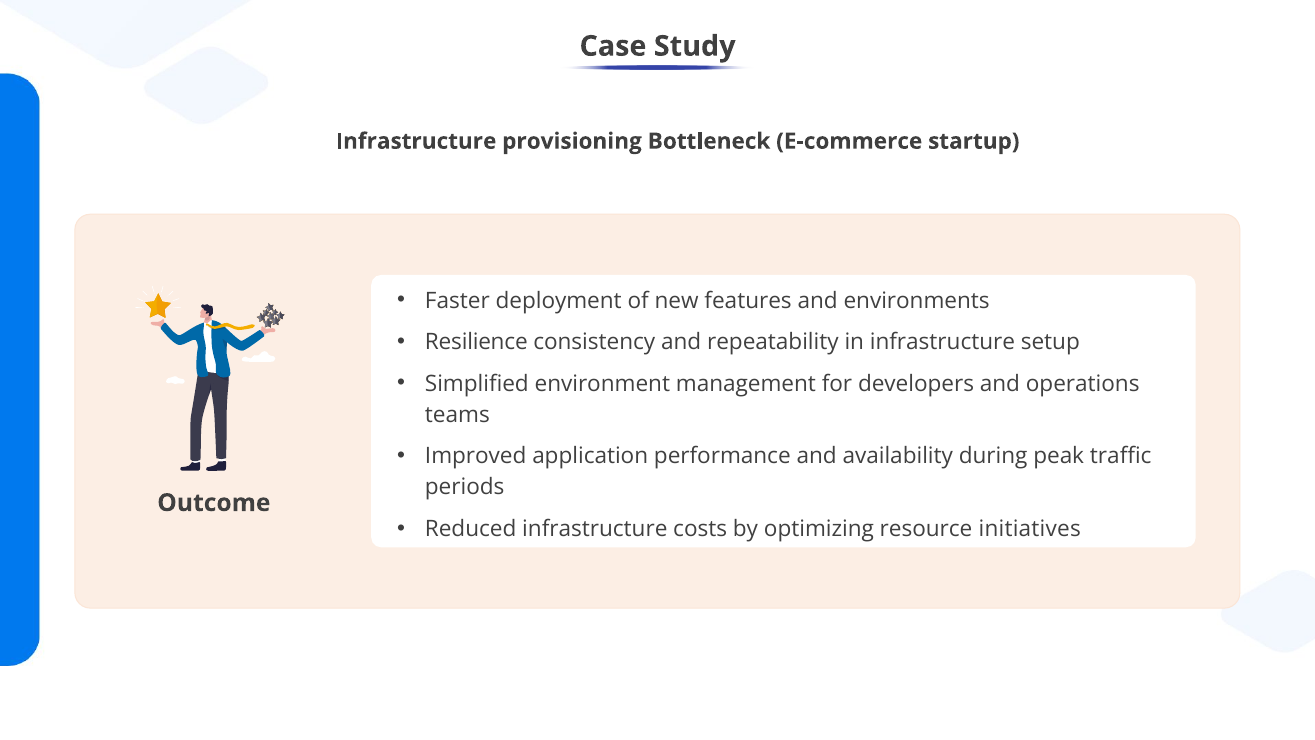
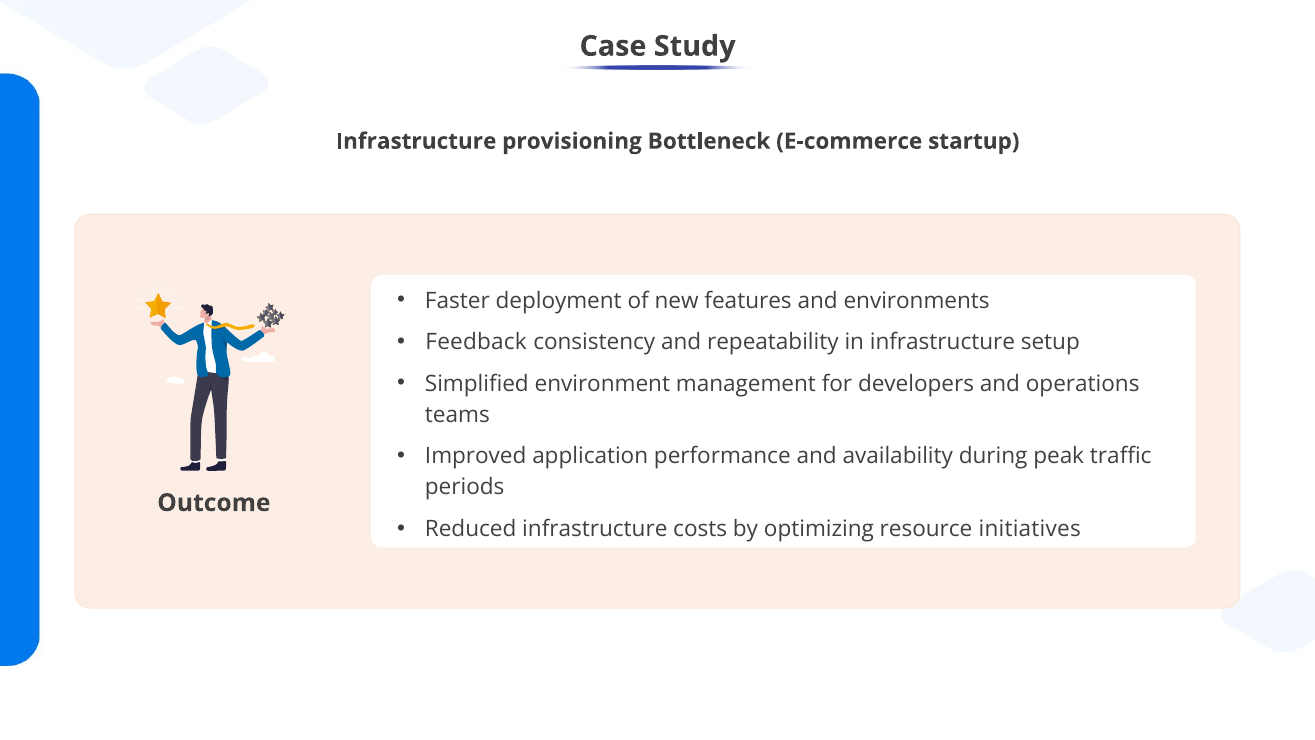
Resilience: Resilience -> Feedback
